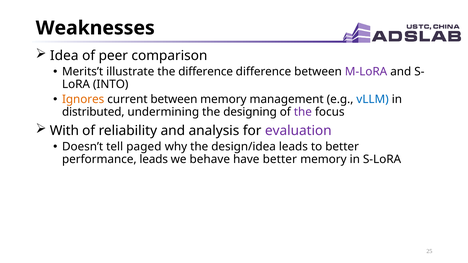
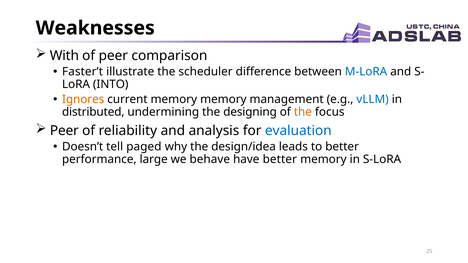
Idea: Idea -> With
Merits’t: Merits’t -> Faster’t
the difference: difference -> scheduler
M-LoRA colour: purple -> blue
current between: between -> memory
the at (303, 112) colour: purple -> orange
With at (64, 131): With -> Peer
evaluation colour: purple -> blue
performance leads: leads -> large
